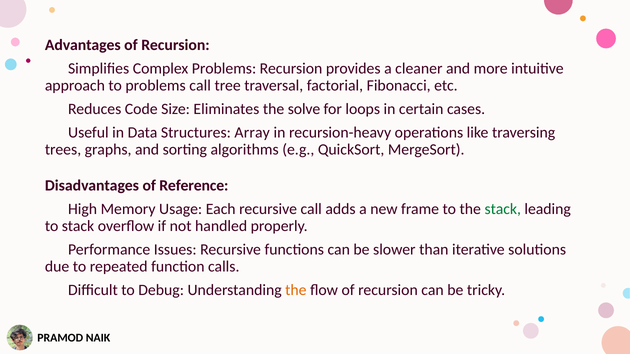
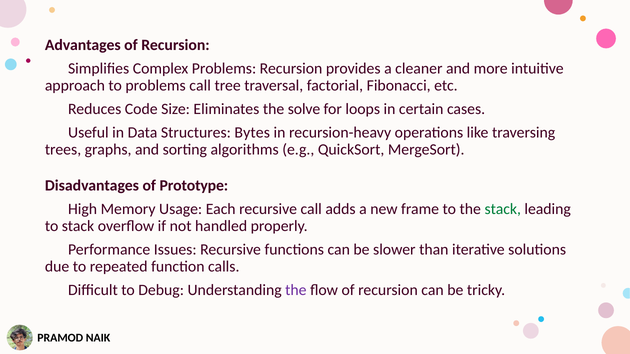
Array: Array -> Bytes
Reference: Reference -> Prototype
the at (296, 290) colour: orange -> purple
